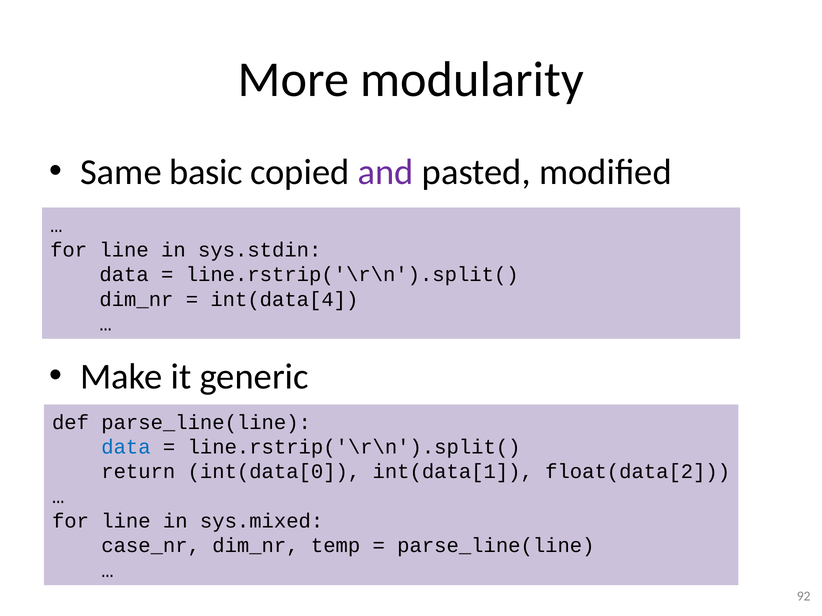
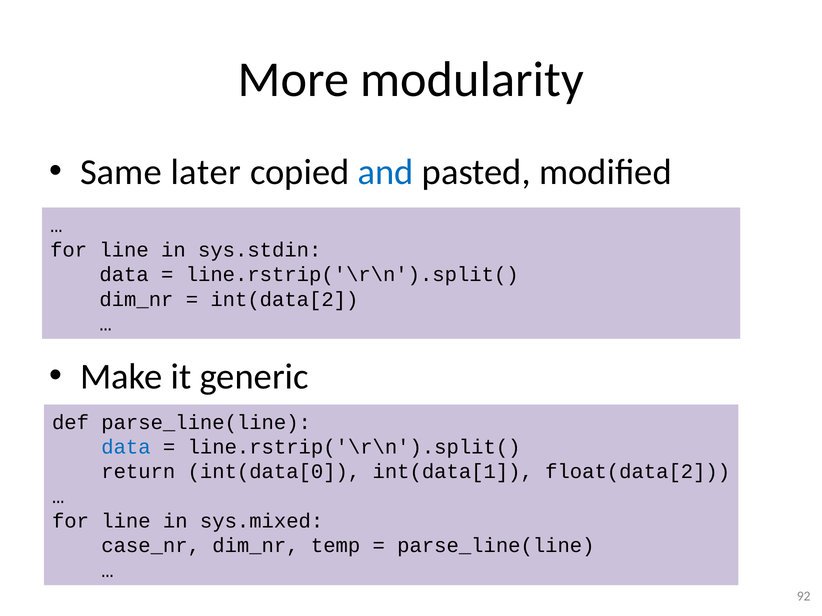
basic: basic -> later
and colour: purple -> blue
int(data[4: int(data[4 -> int(data[2
